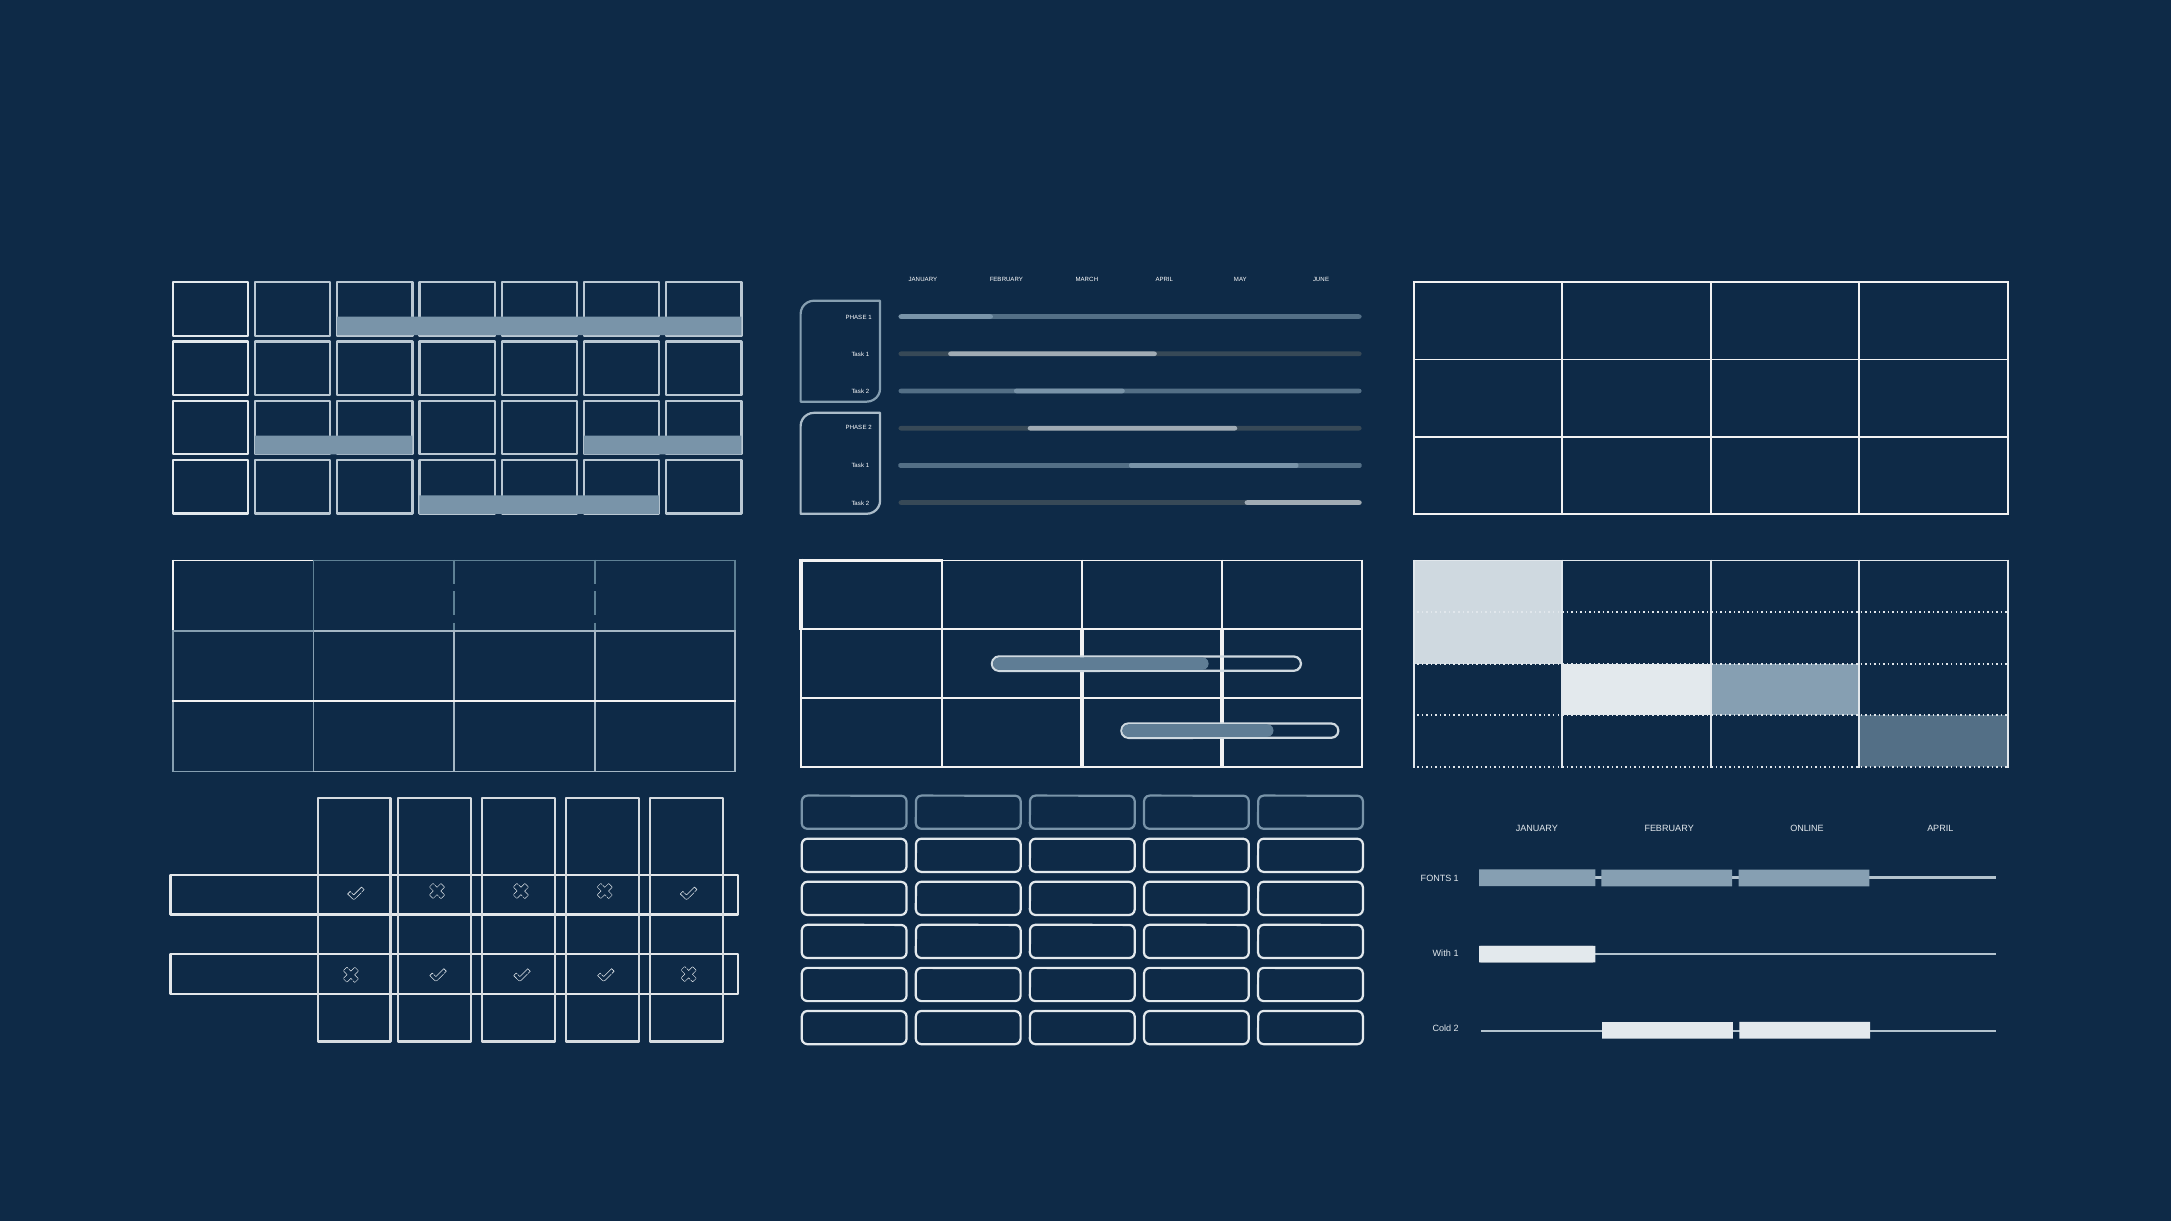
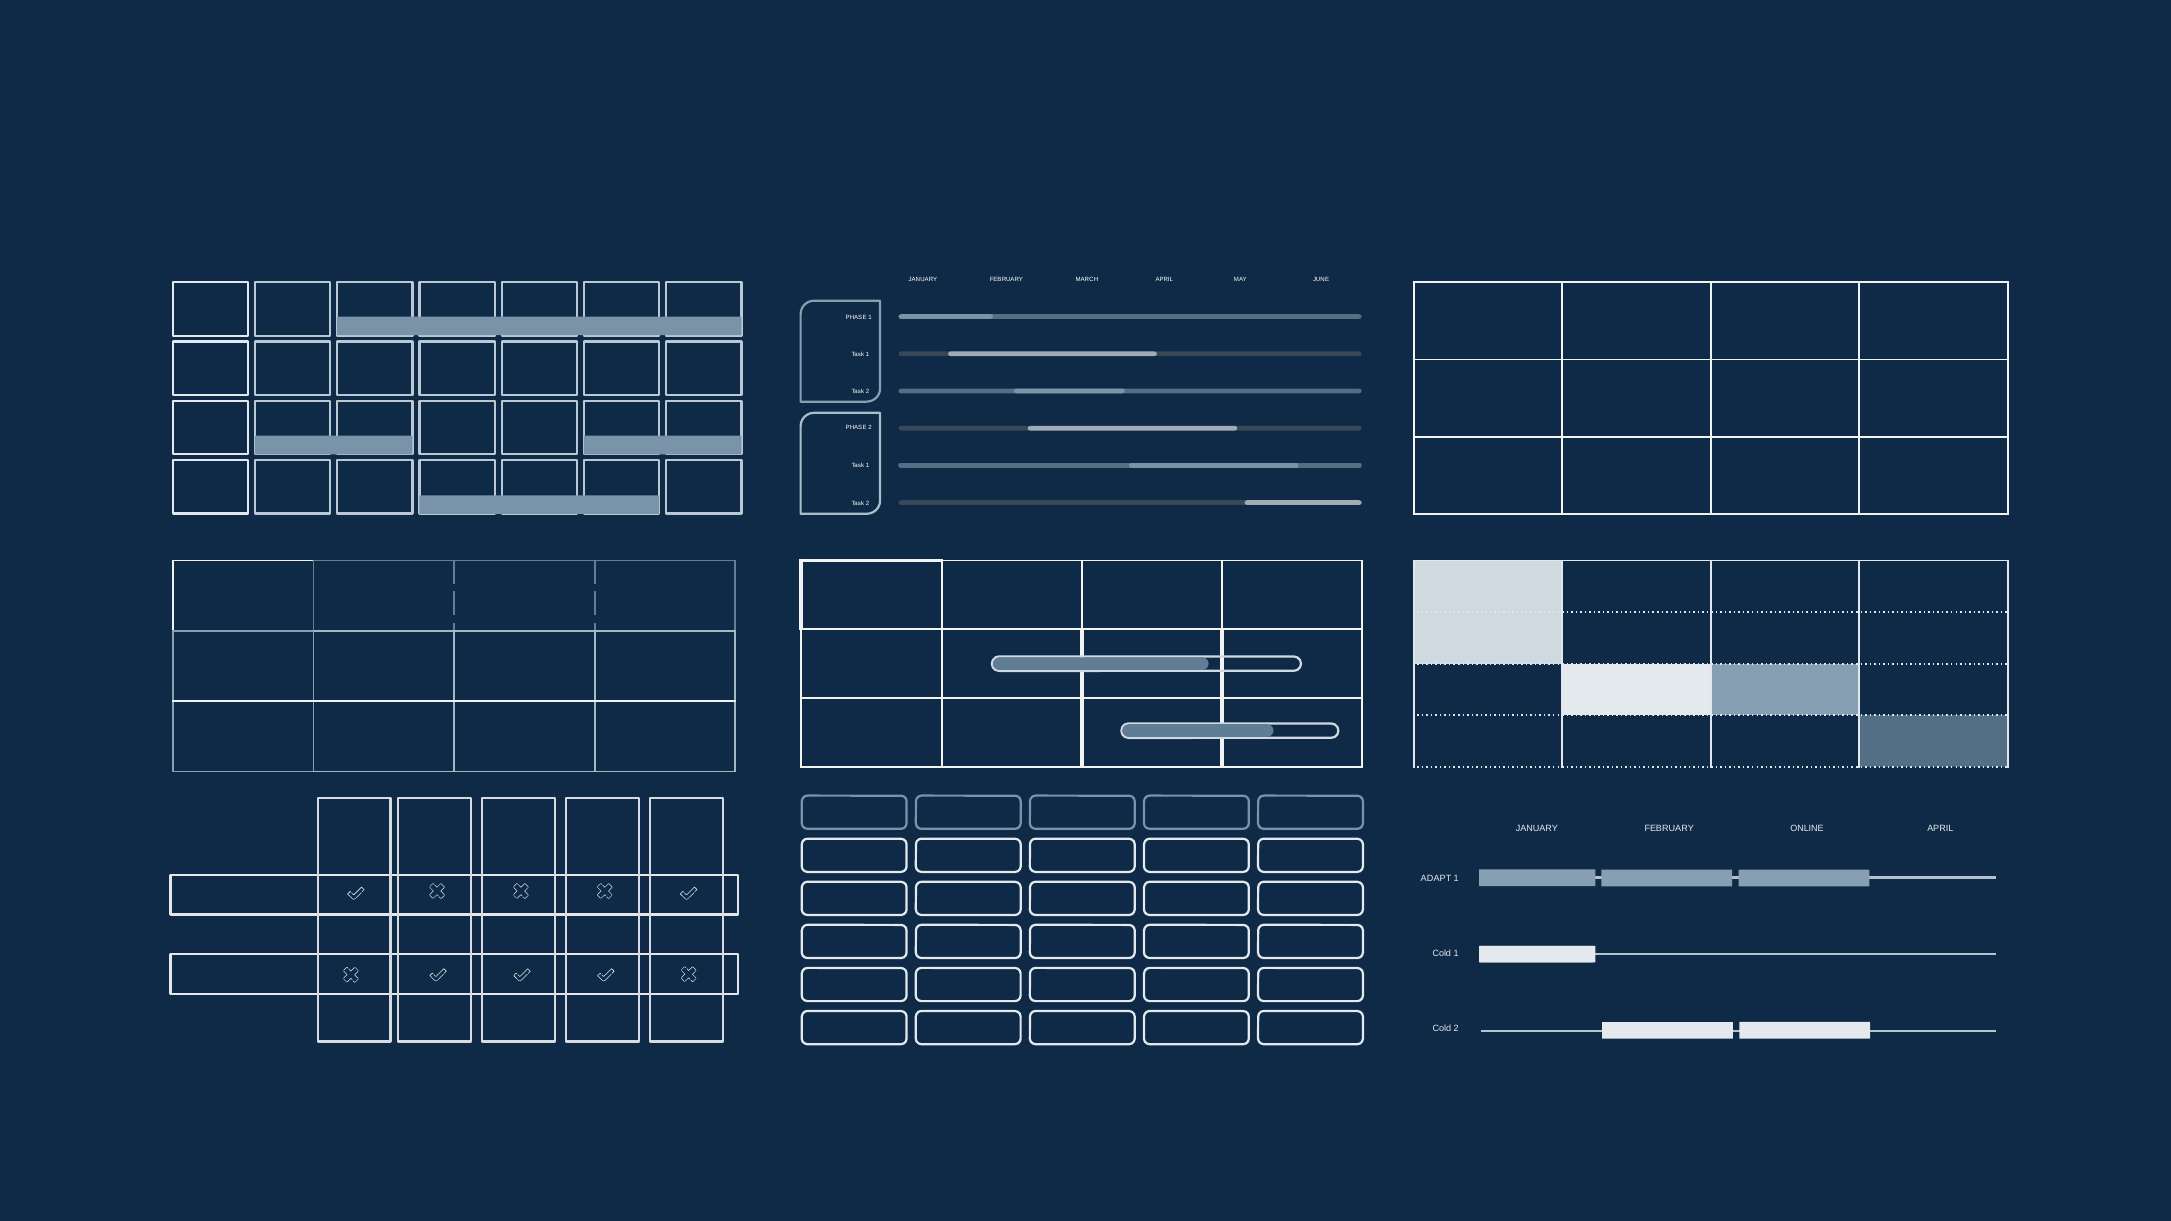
FONTS: FONTS -> ADAPT
With at (1442, 953): With -> Cold
